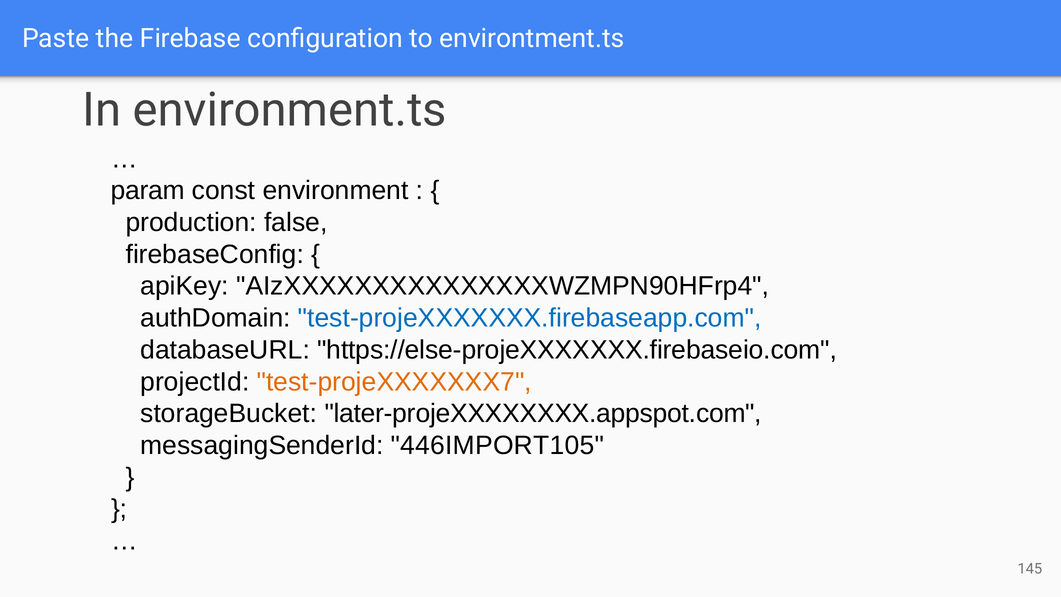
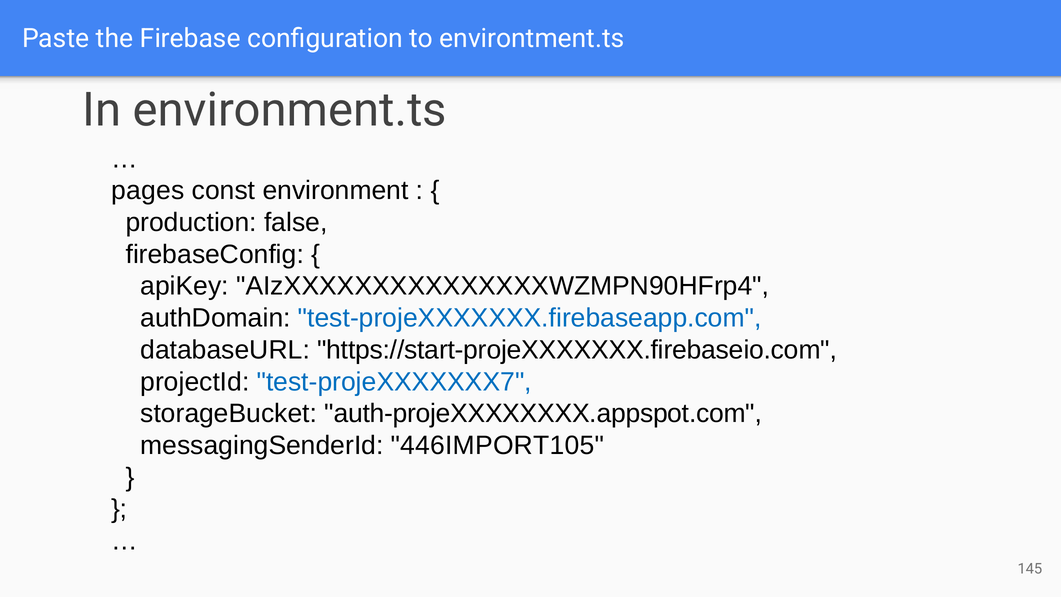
param: param -> pages
https://else-projeXXXXXXX.firebaseio.com: https://else-projeXXXXXXX.firebaseio.com -> https://start-projeXXXXXXX.firebaseio.com
test-projeXXXXXXX7 colour: orange -> blue
later-projeXXXXXXXX.appspot.com: later-projeXXXXXXXX.appspot.com -> auth-projeXXXXXXXX.appspot.com
